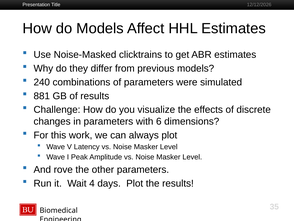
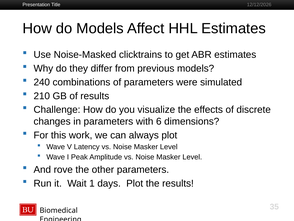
881: 881 -> 210
4: 4 -> 1
